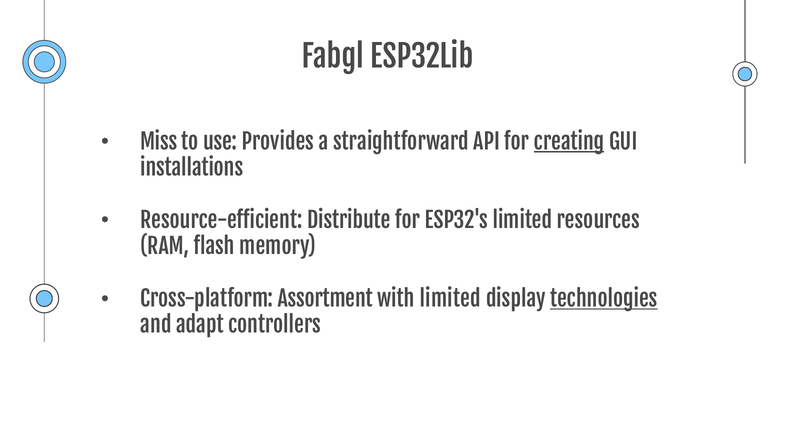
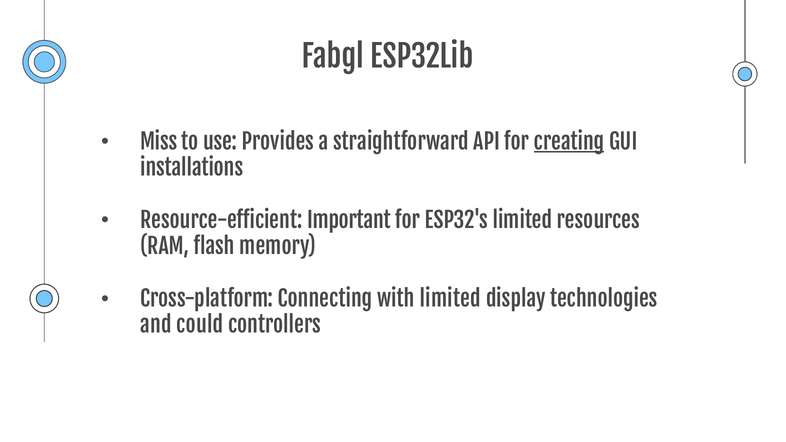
Distribute: Distribute -> Important
Assortment: Assortment -> Connecting
technologies underline: present -> none
adapt: adapt -> could
